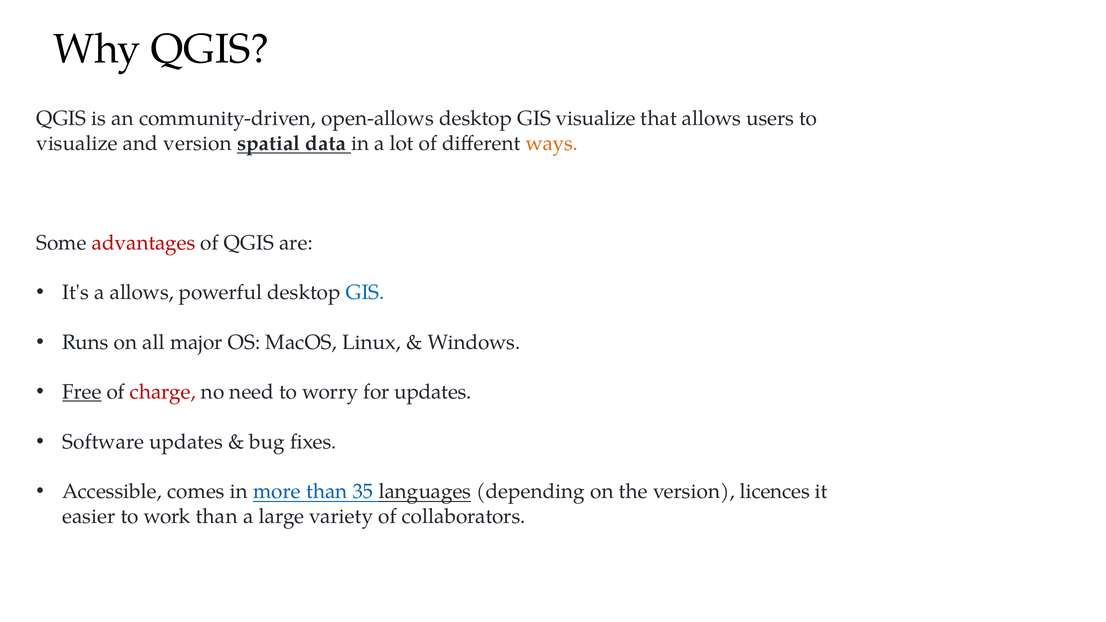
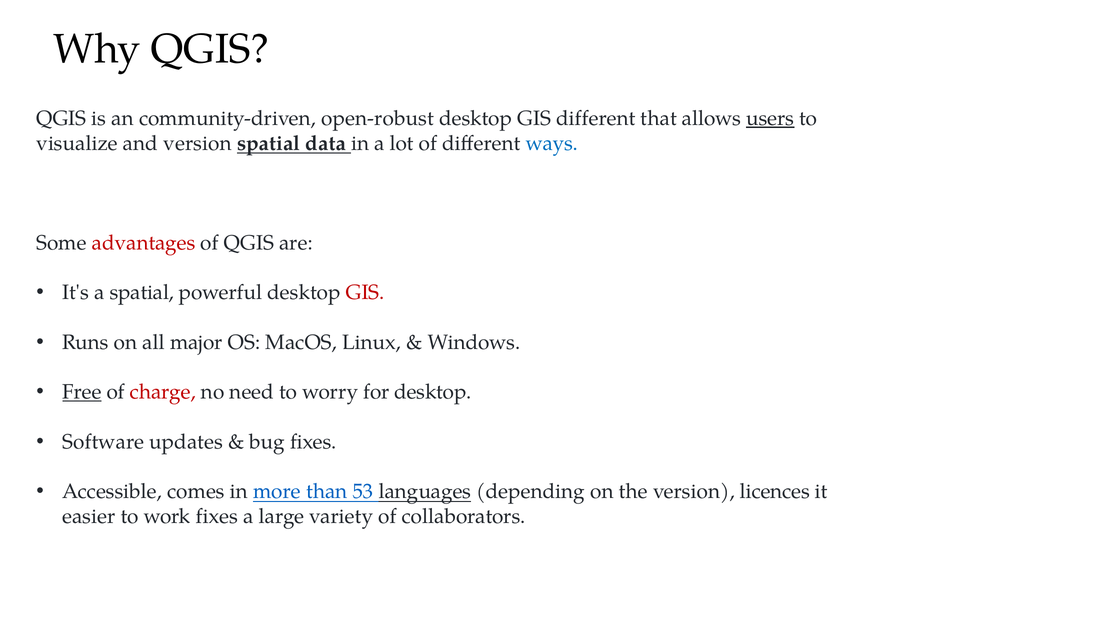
open-allows: open-allows -> open-robust
GIS visualize: visualize -> different
users underline: none -> present
ways colour: orange -> blue
a allows: allows -> spatial
GIS at (365, 293) colour: blue -> red
for updates: updates -> desktop
35: 35 -> 53
work than: than -> fixes
